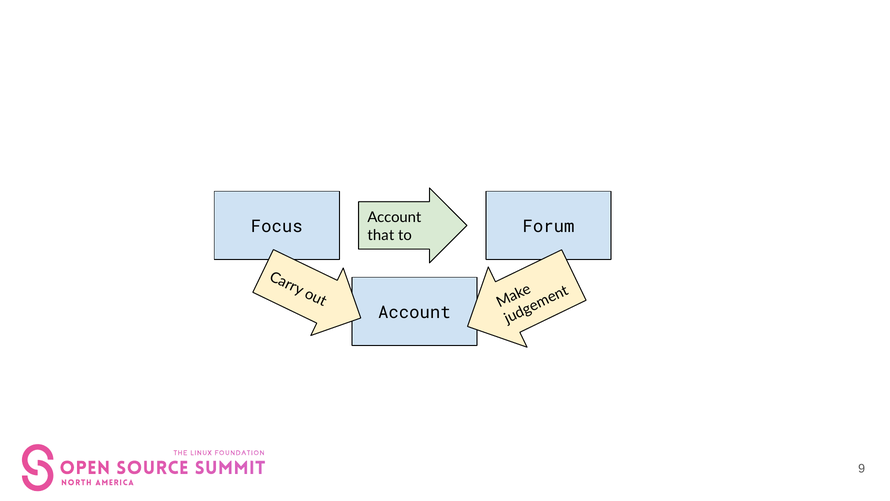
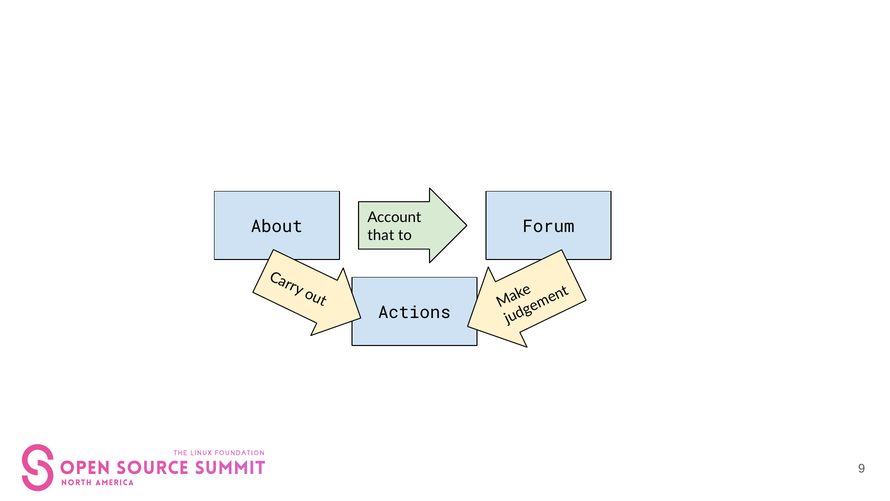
Focus: Focus -> About
Account at (414, 312): Account -> Actions
